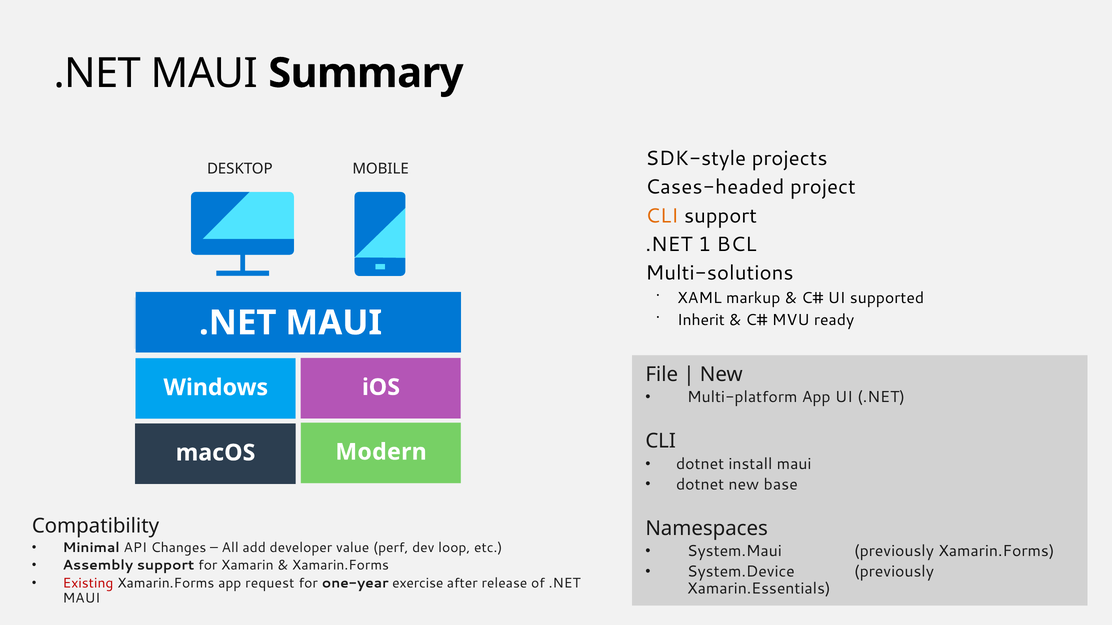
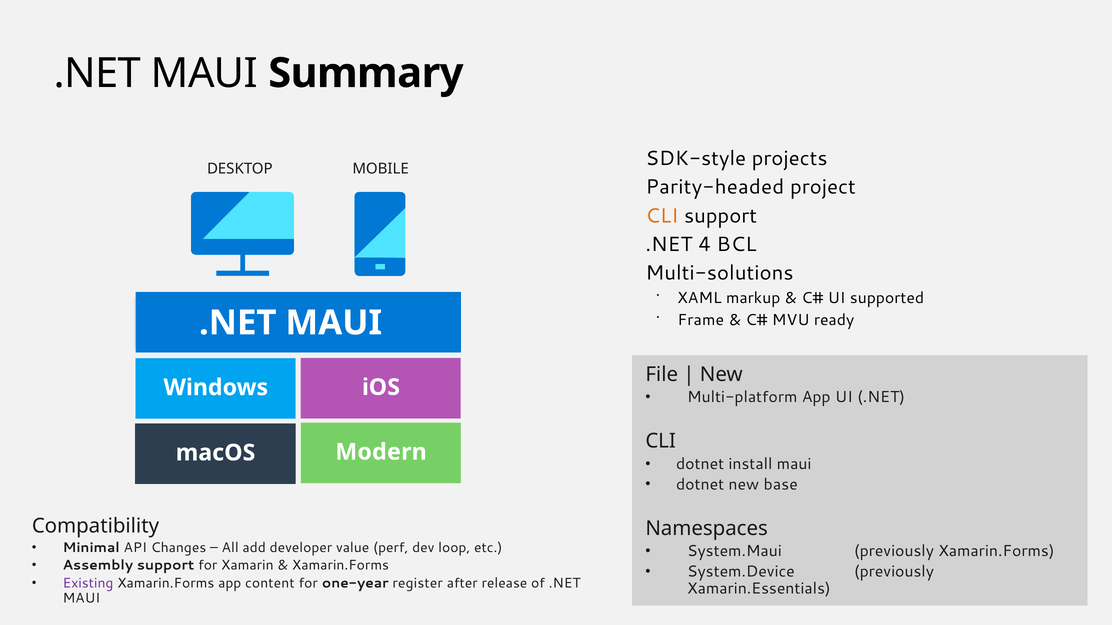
Cases-headed: Cases-headed -> Parity-headed
1: 1 -> 4
Inherit: Inherit -> Frame
Existing colour: red -> purple
request: request -> content
exercise: exercise -> register
